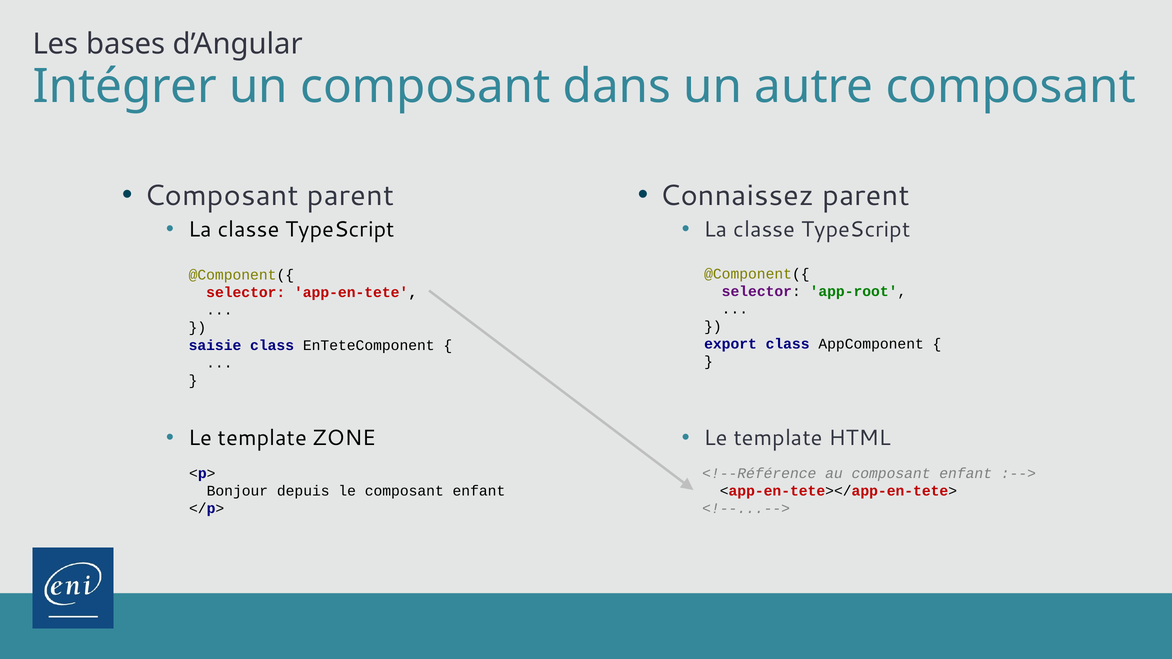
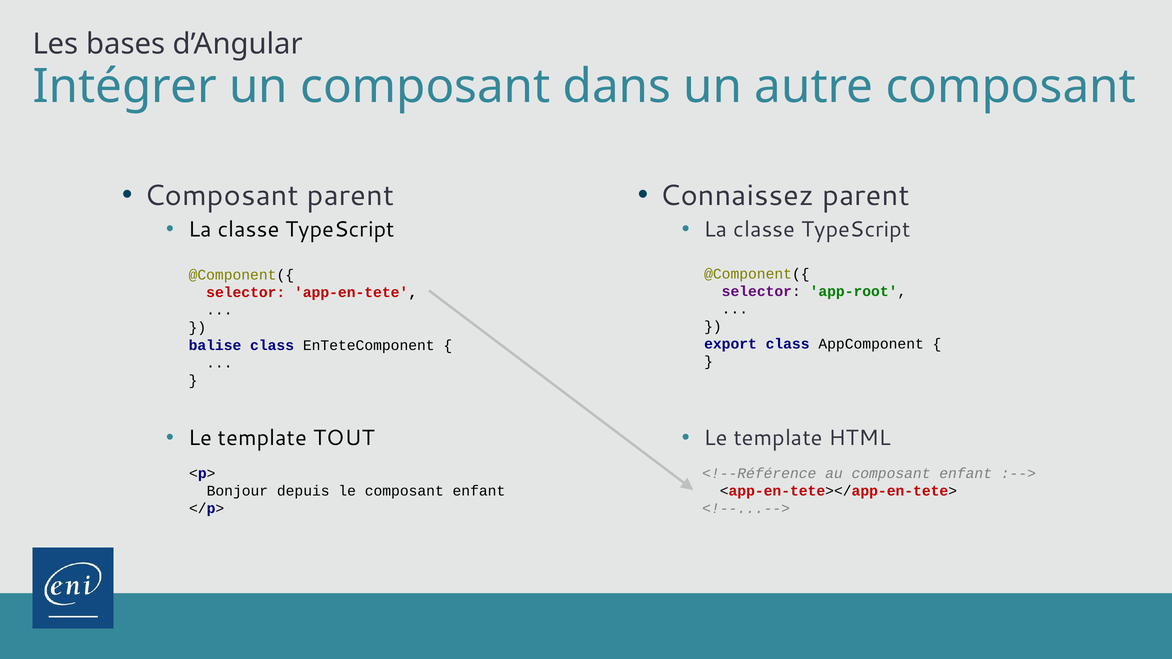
saisie: saisie -> balise
ZONE: ZONE -> TOUT
